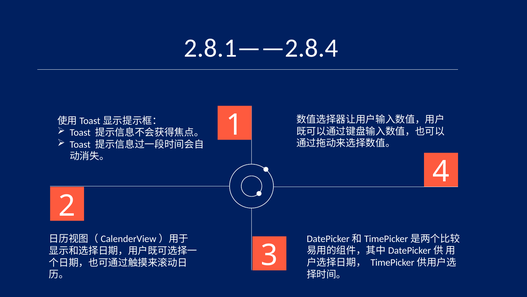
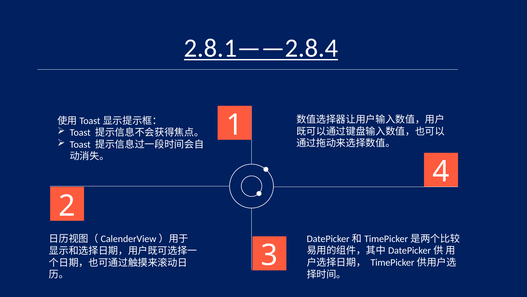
2.8.1——2.8.4 underline: none -> present
